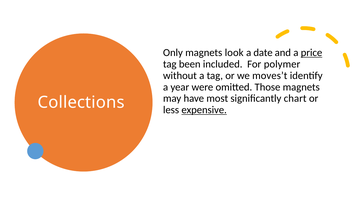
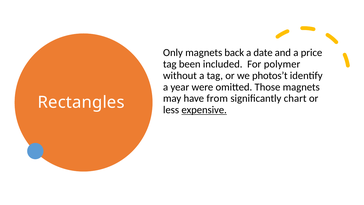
look: look -> back
price underline: present -> none
moves’t: moves’t -> photos’t
most: most -> from
Collections: Collections -> Rectangles
